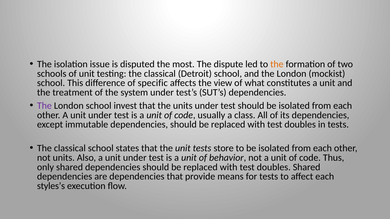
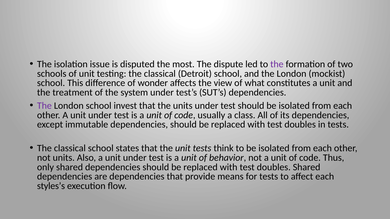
the at (277, 64) colour: orange -> purple
specific: specific -> wonder
store: store -> think
